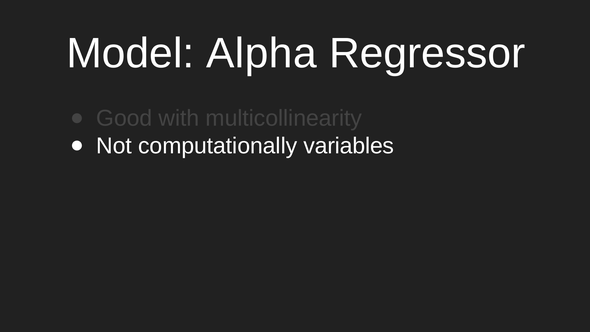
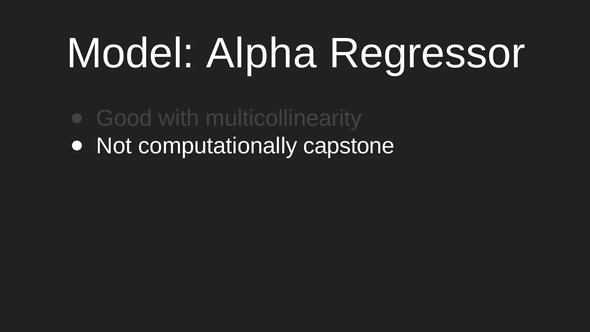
variables: variables -> capstone
